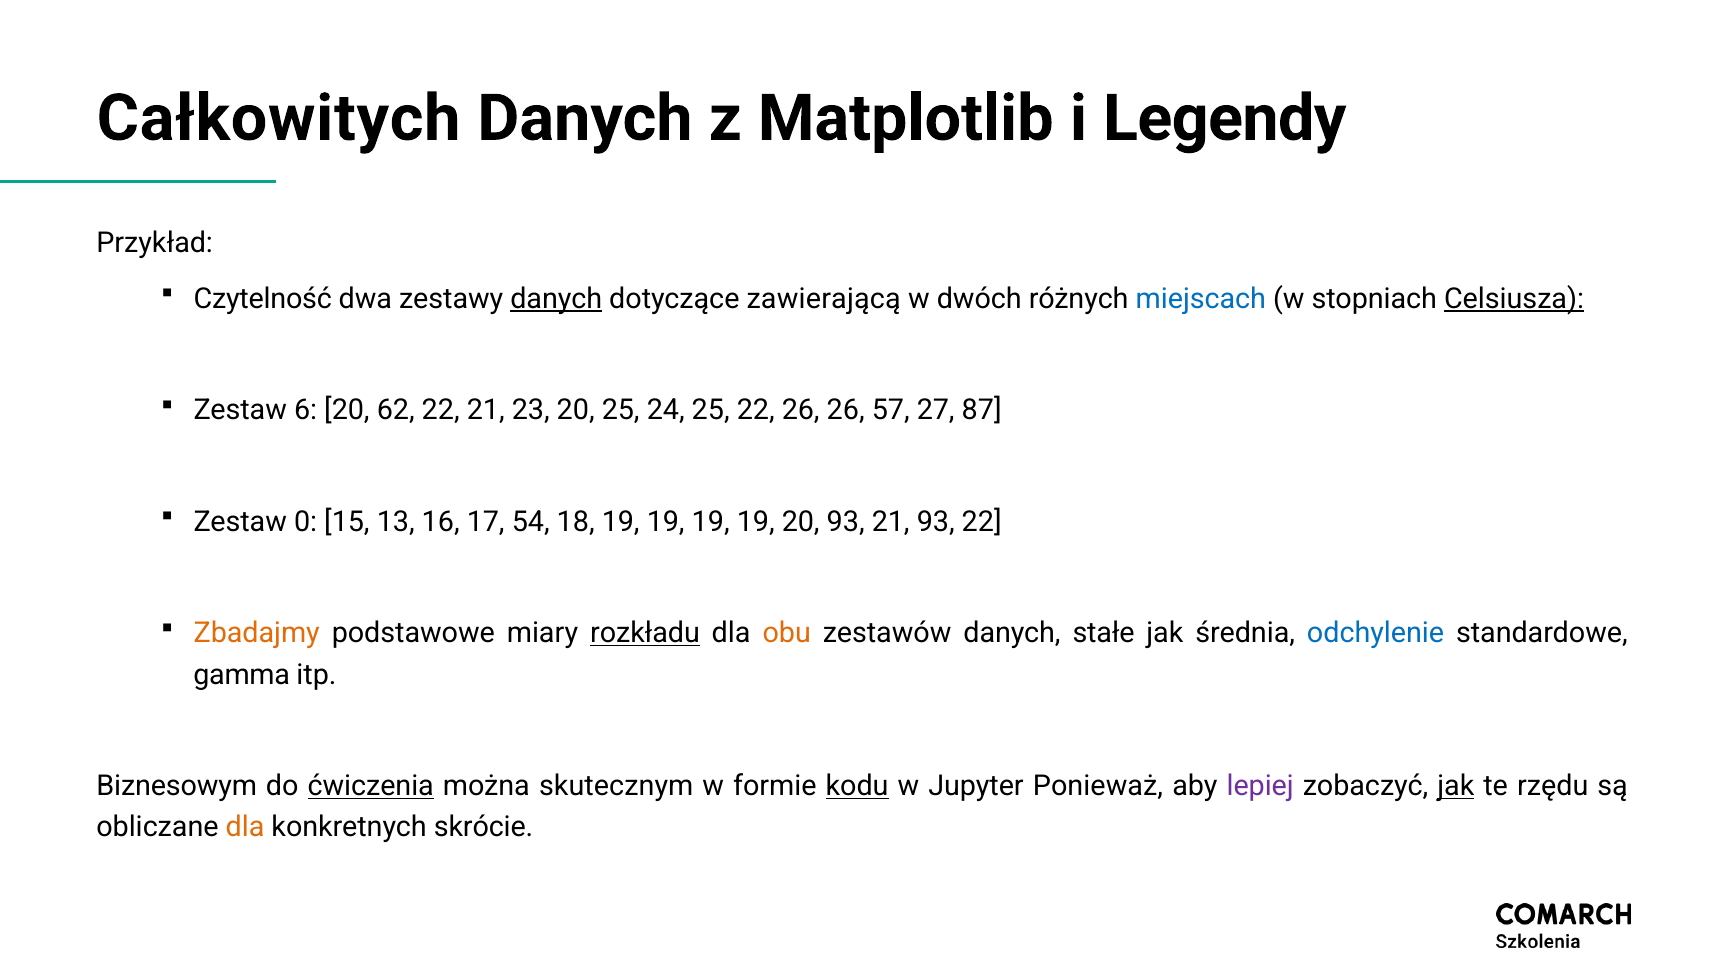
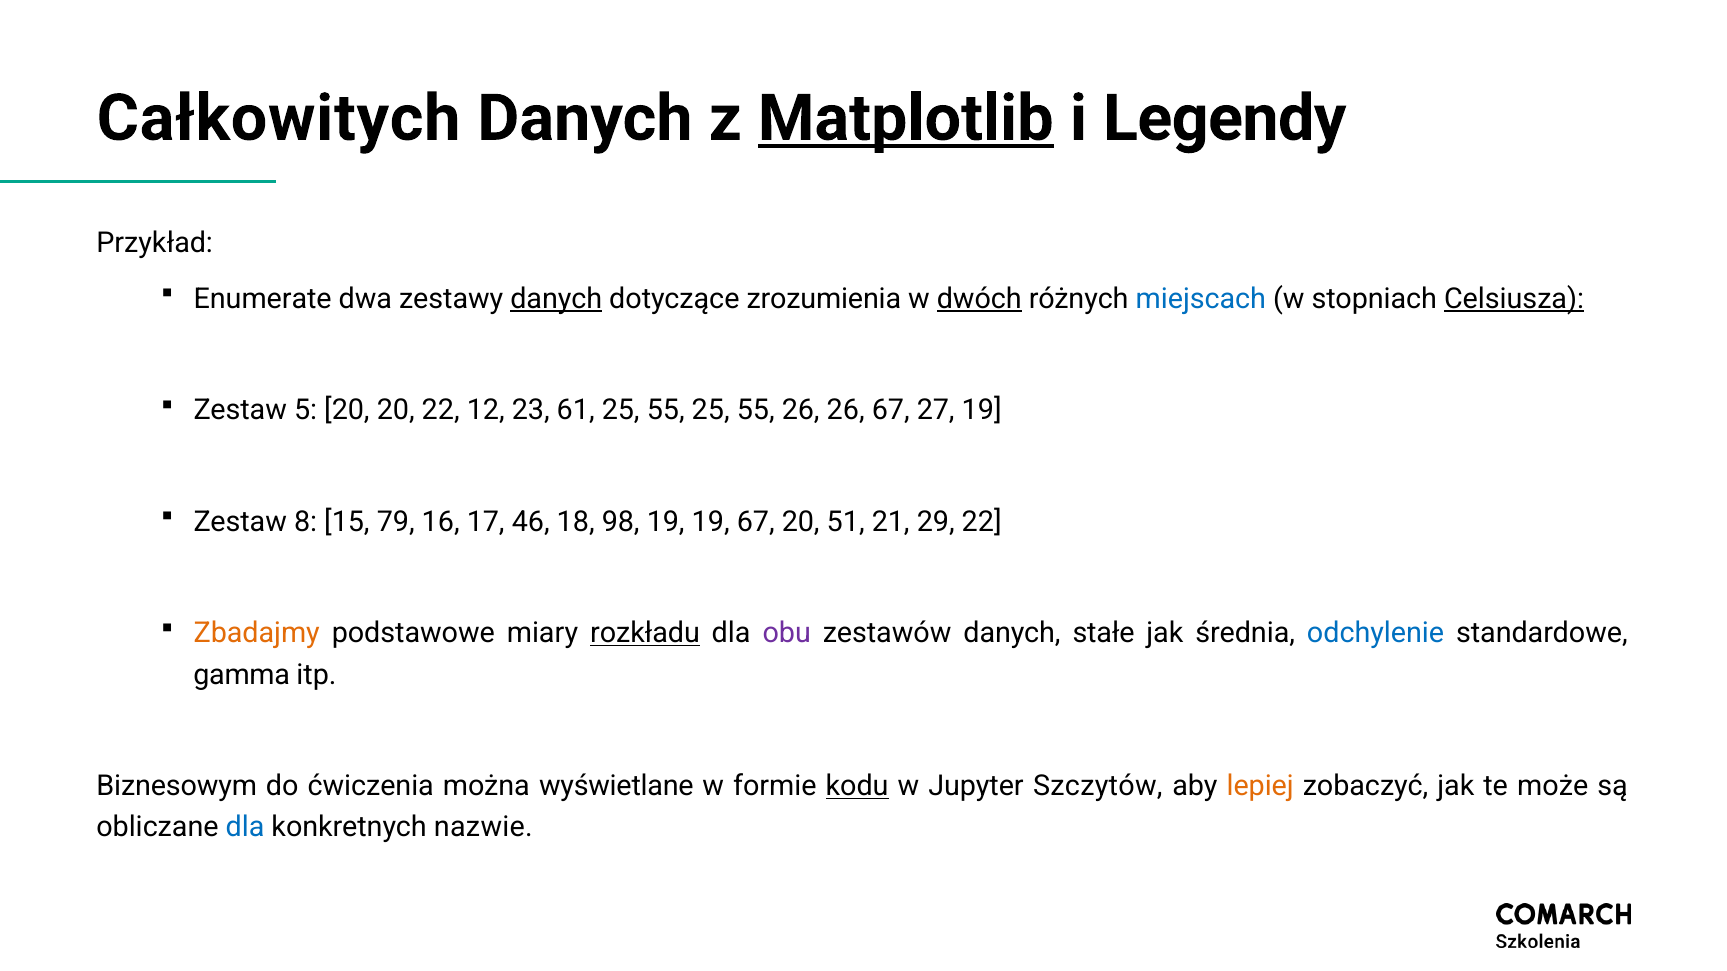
Matplotlib underline: none -> present
Czytelność: Czytelność -> Enumerate
zawierającą: zawierającą -> zrozumienia
dwóch underline: none -> present
6: 6 -> 5
20 62: 62 -> 20
22 21: 21 -> 12
23 20: 20 -> 61
24 at (666, 410): 24 -> 55
22 at (756, 410): 22 -> 55
26 57: 57 -> 67
27 87: 87 -> 19
0: 0 -> 8
13: 13 -> 79
54: 54 -> 46
18 19: 19 -> 98
19 at (756, 522): 19 -> 67
20 93: 93 -> 51
21 93: 93 -> 29
obu colour: orange -> purple
ćwiczenia underline: present -> none
skutecznym: skutecznym -> wyświetlane
Ponieważ: Ponieważ -> Szczytów
lepiej colour: purple -> orange
jak at (1456, 786) underline: present -> none
rzędu: rzędu -> może
dla at (245, 828) colour: orange -> blue
skrócie: skrócie -> nazwie
